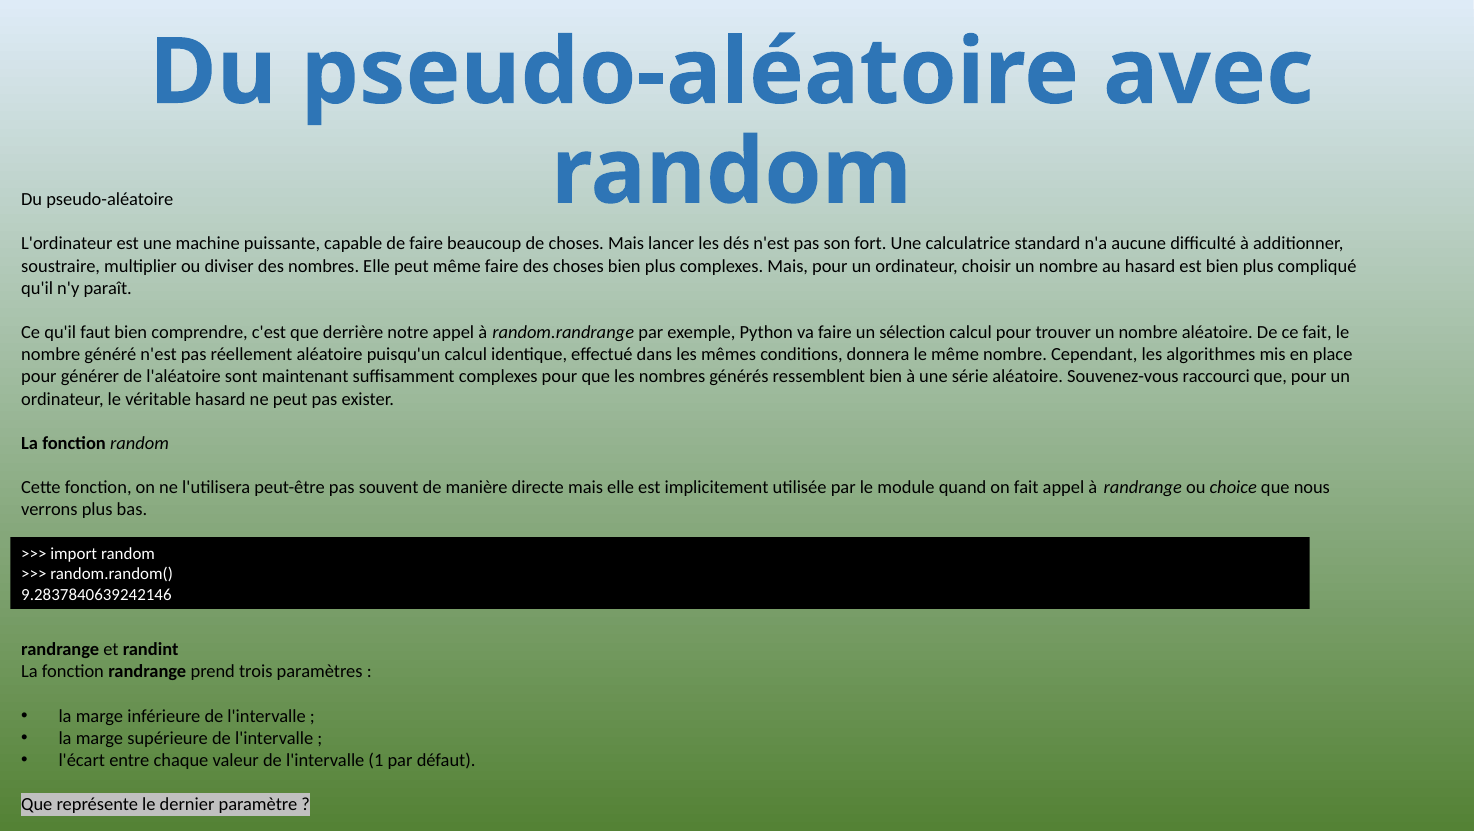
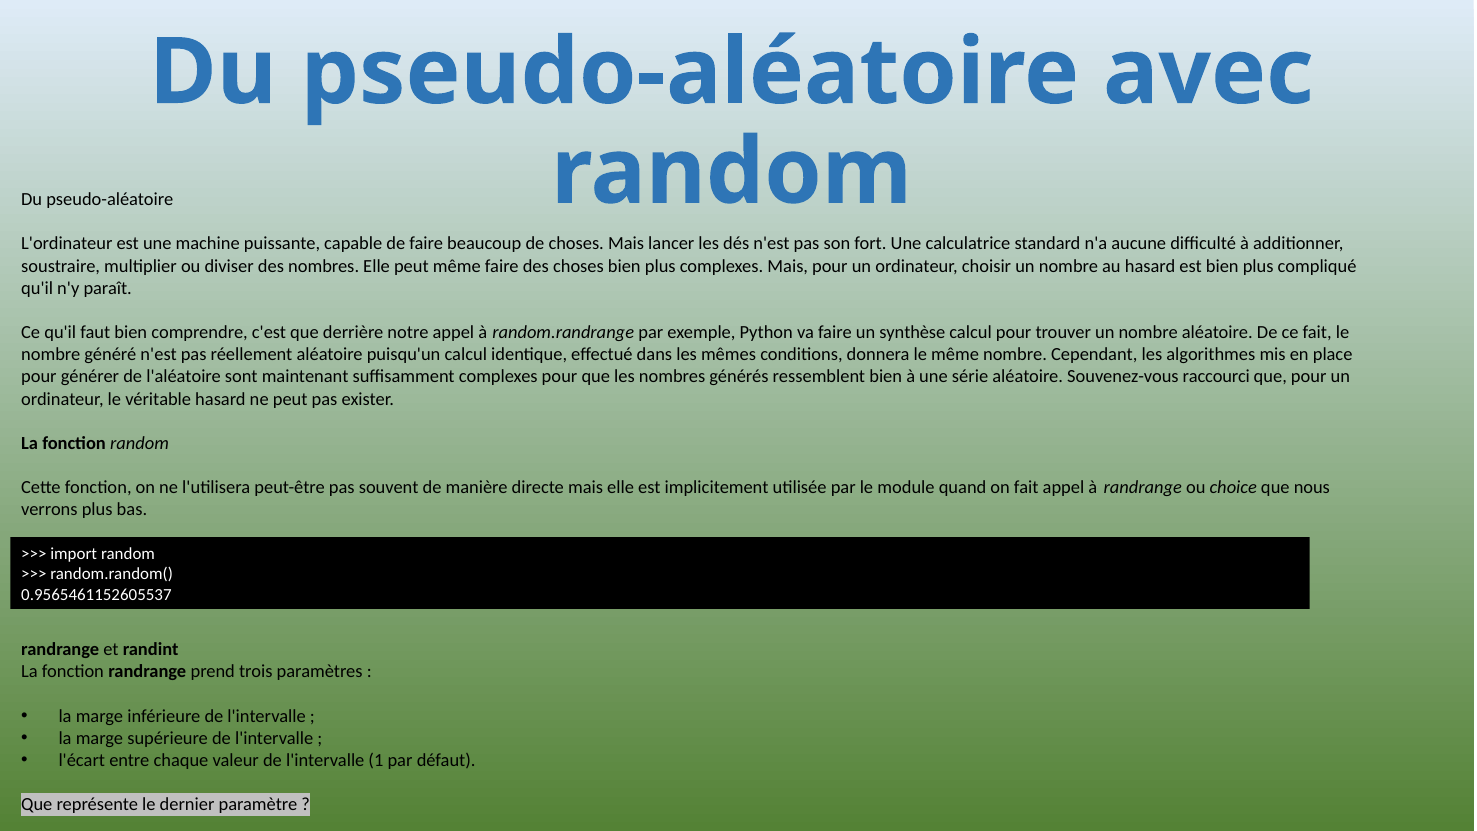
sélection: sélection -> synthèse
9.2837840639242146: 9.2837840639242146 -> 0.9565461152605537
